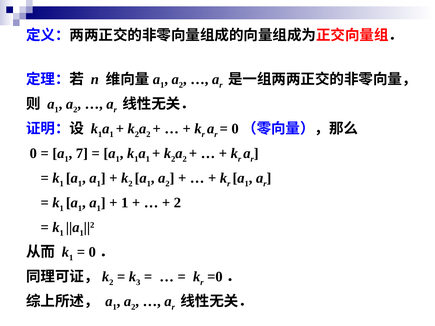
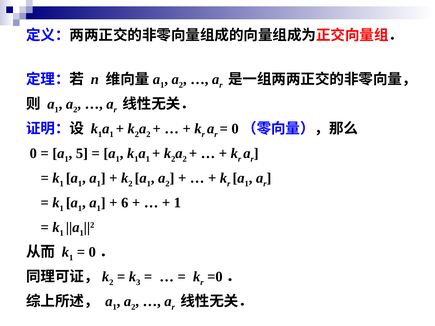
7: 7 -> 5
1 at (125, 203): 1 -> 6
2 at (177, 203): 2 -> 1
